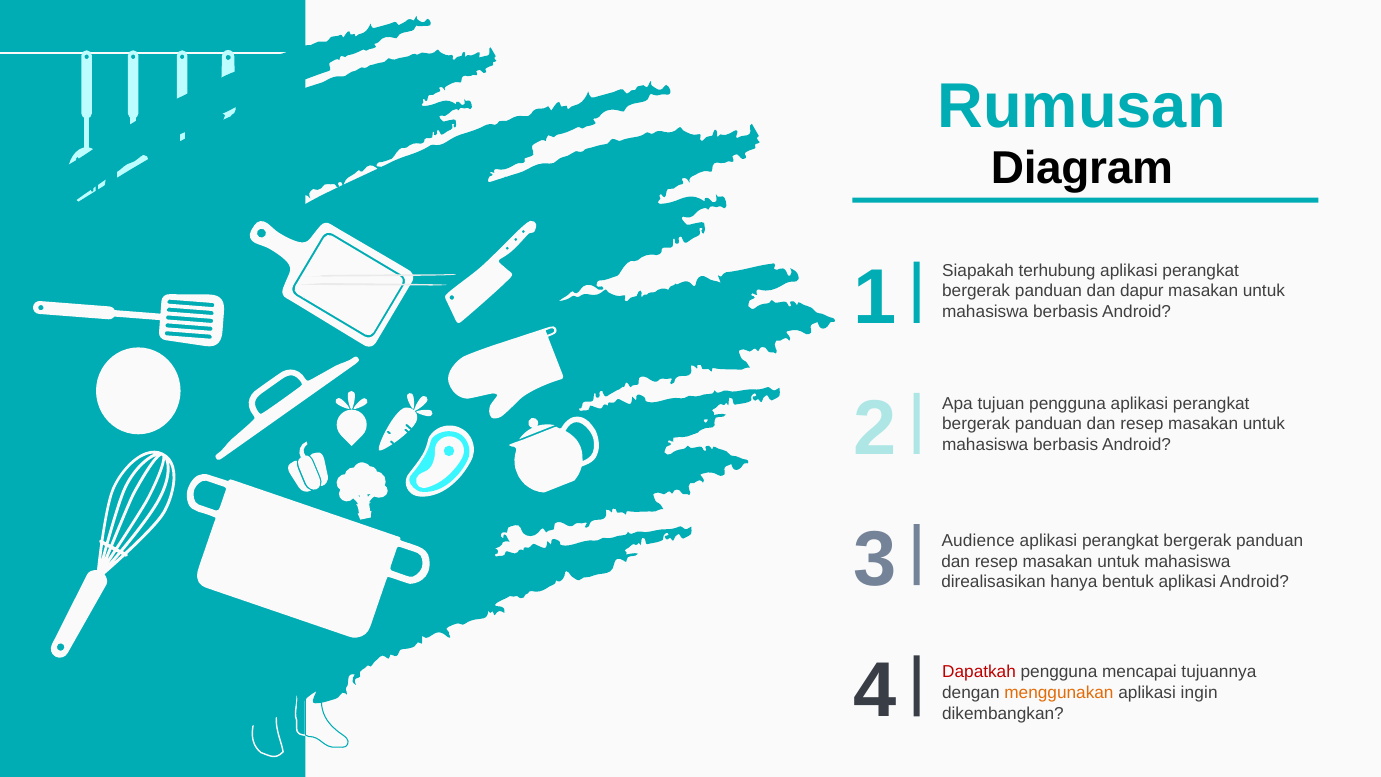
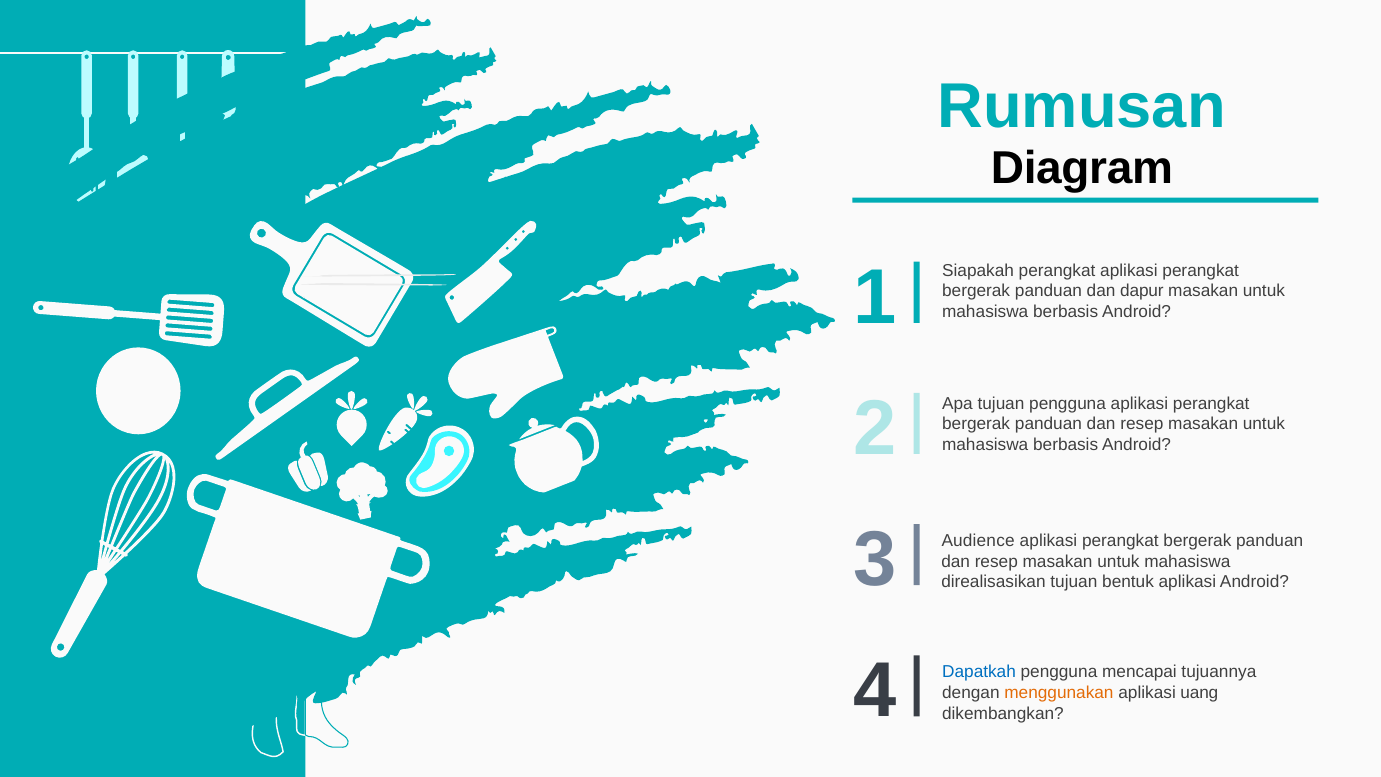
Siapakah terhubung: terhubung -> perangkat
direalisasikan hanya: hanya -> tujuan
Dapatkah colour: red -> blue
ingin: ingin -> uang
